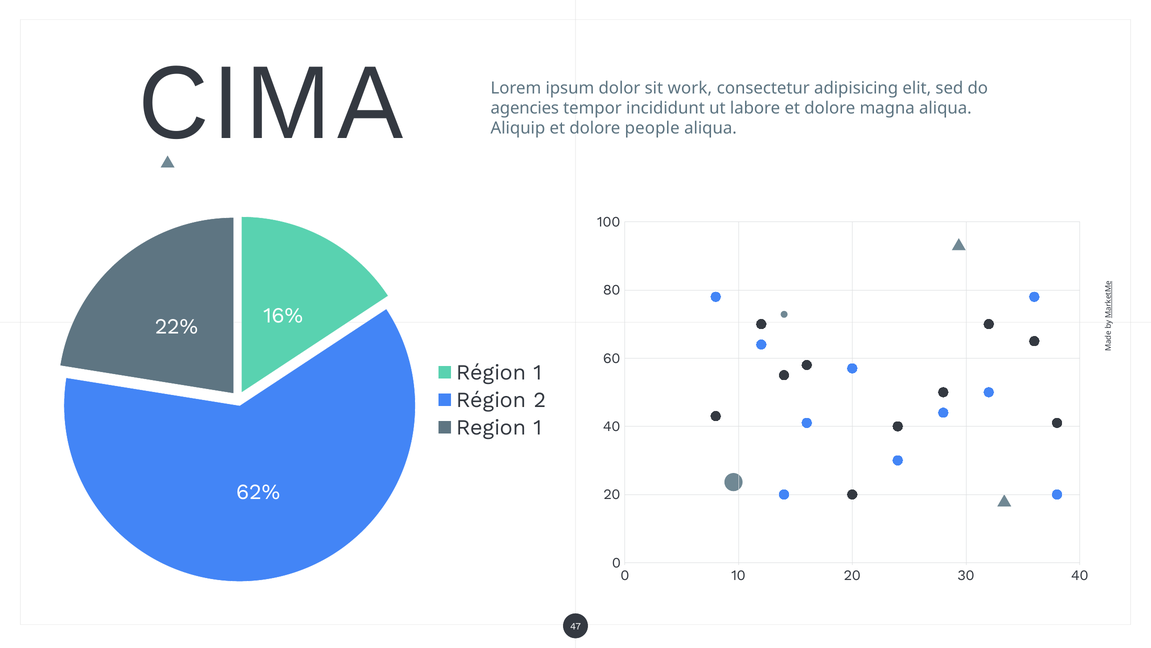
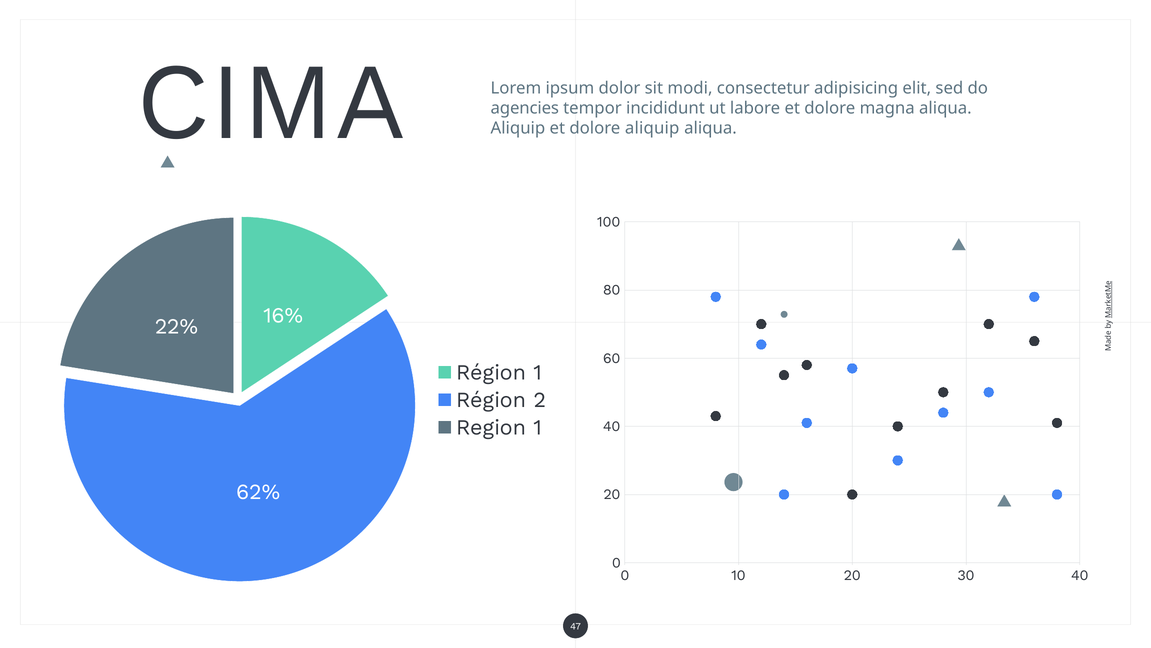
work: work -> modi
dolore people: people -> aliquip
